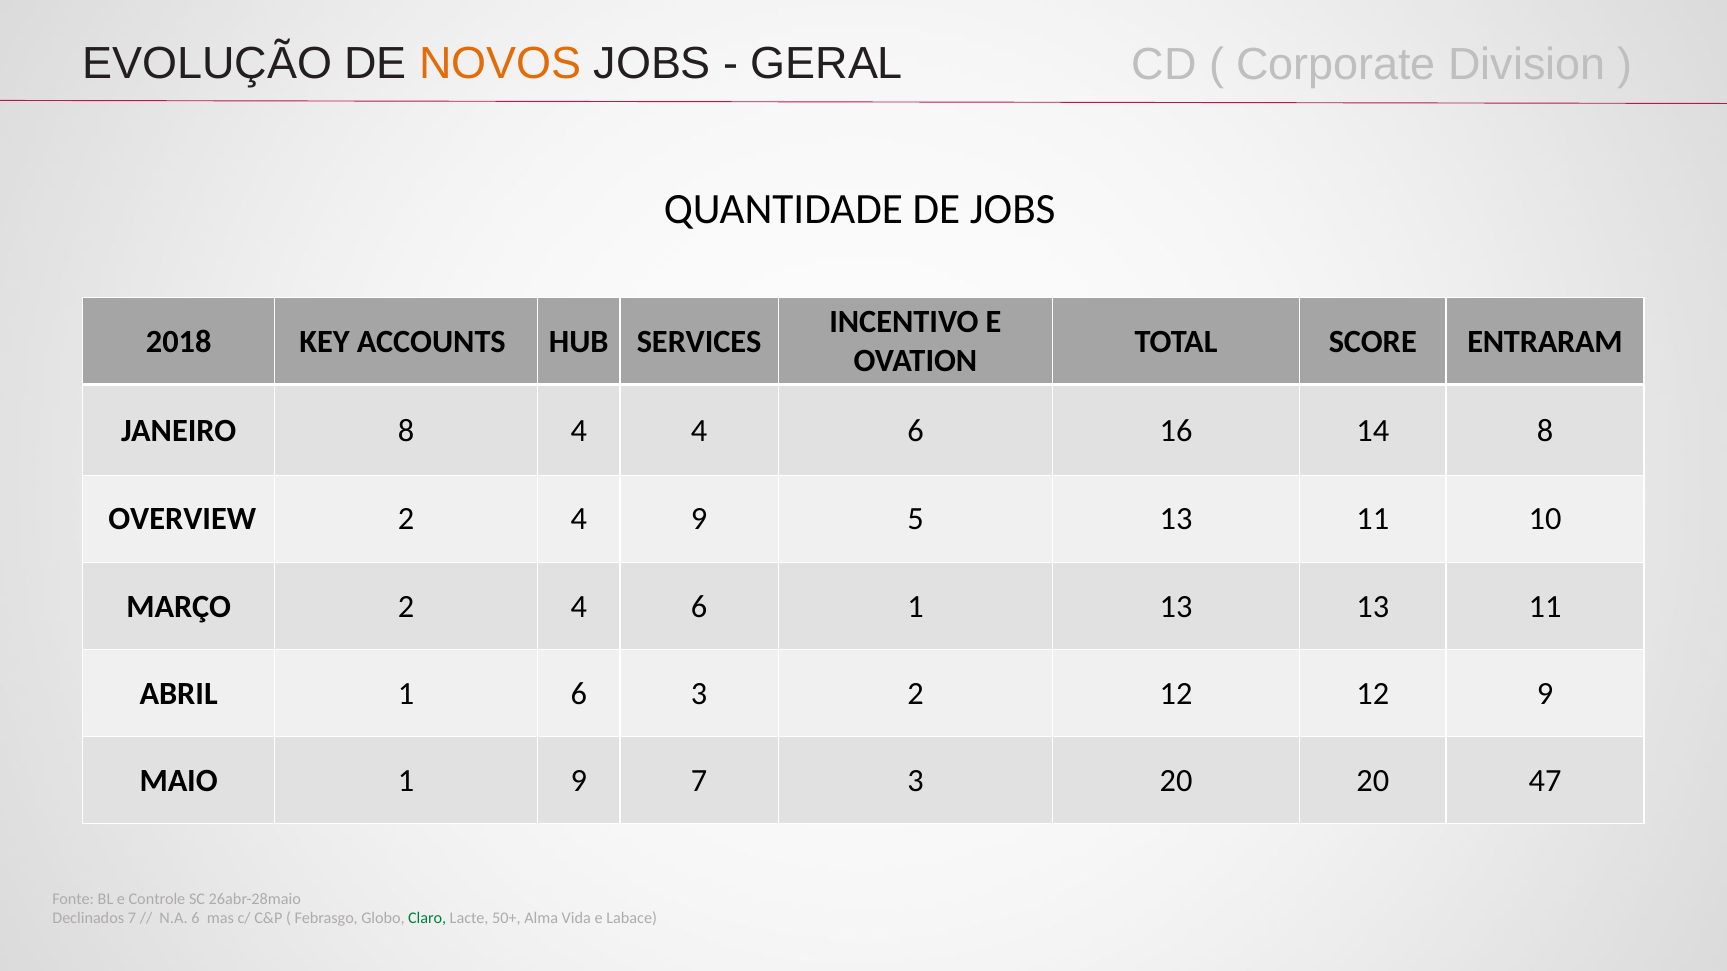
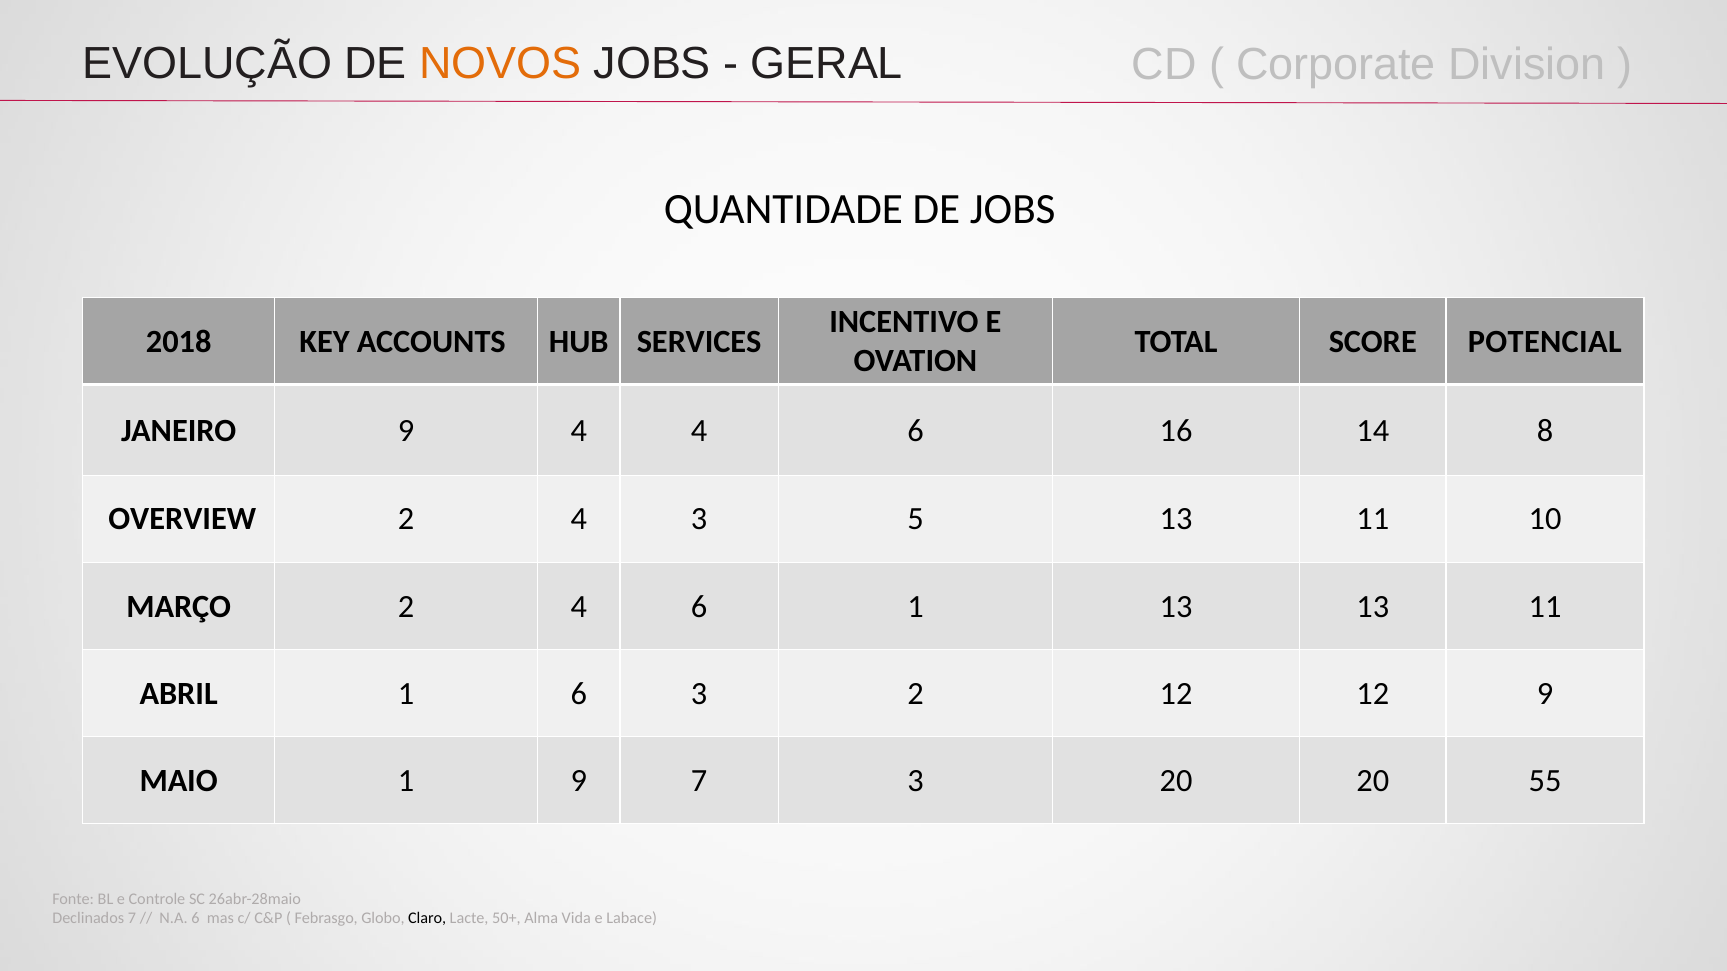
ENTRARAM: ENTRARAM -> POTENCIAL
JANEIRO 8: 8 -> 9
4 9: 9 -> 3
47: 47 -> 55
Claro colour: green -> black
